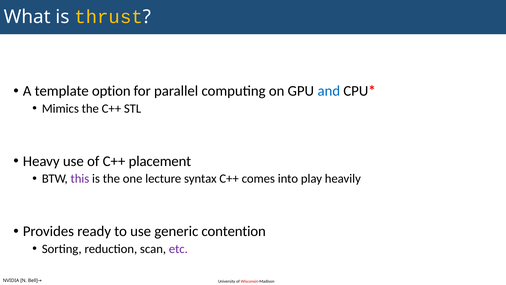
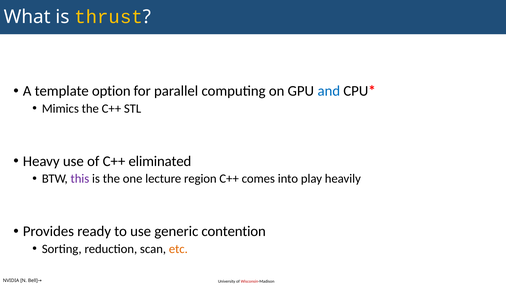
placement: placement -> eliminated
syntax: syntax -> region
etc colour: purple -> orange
